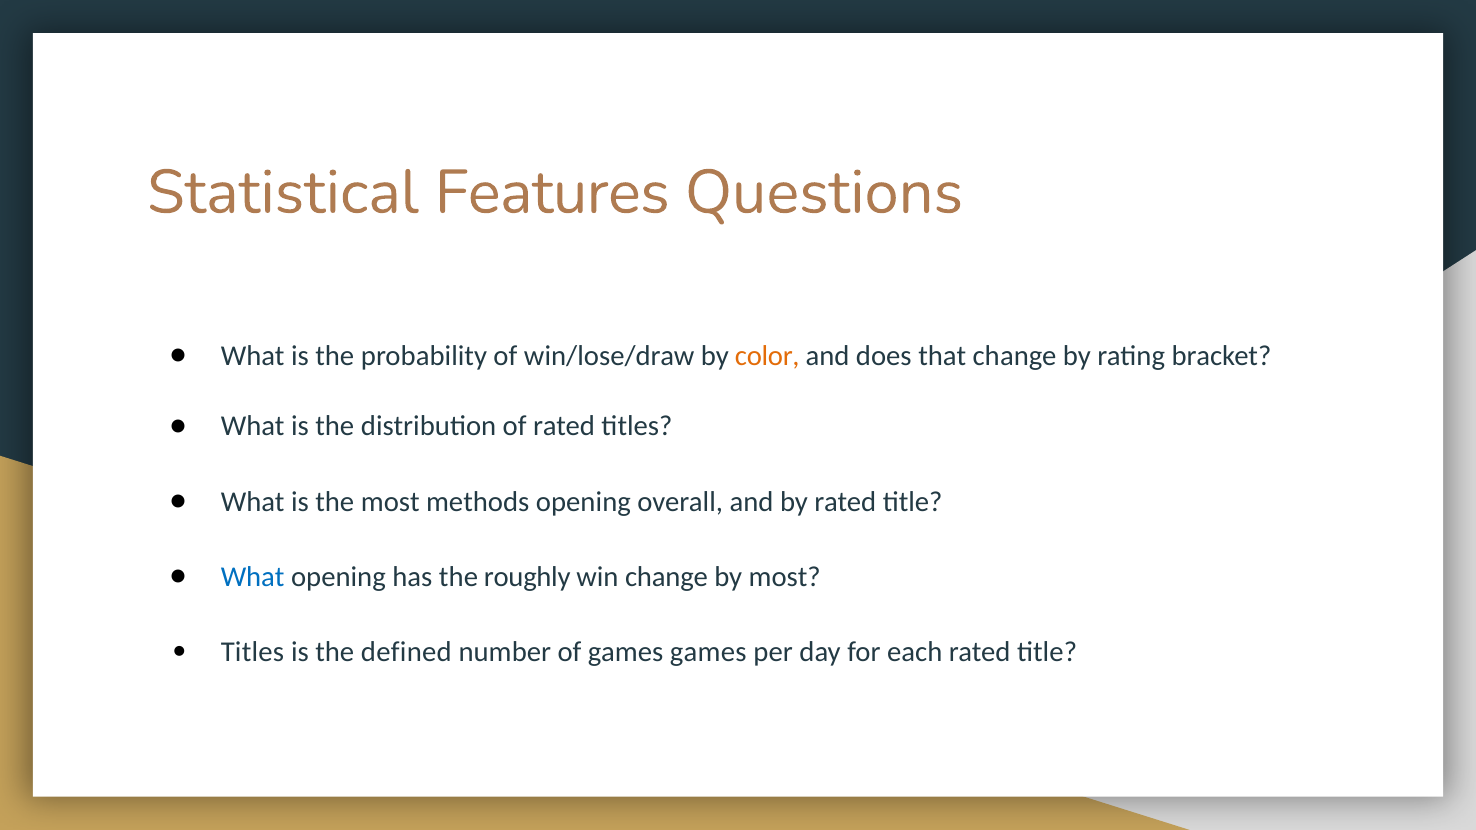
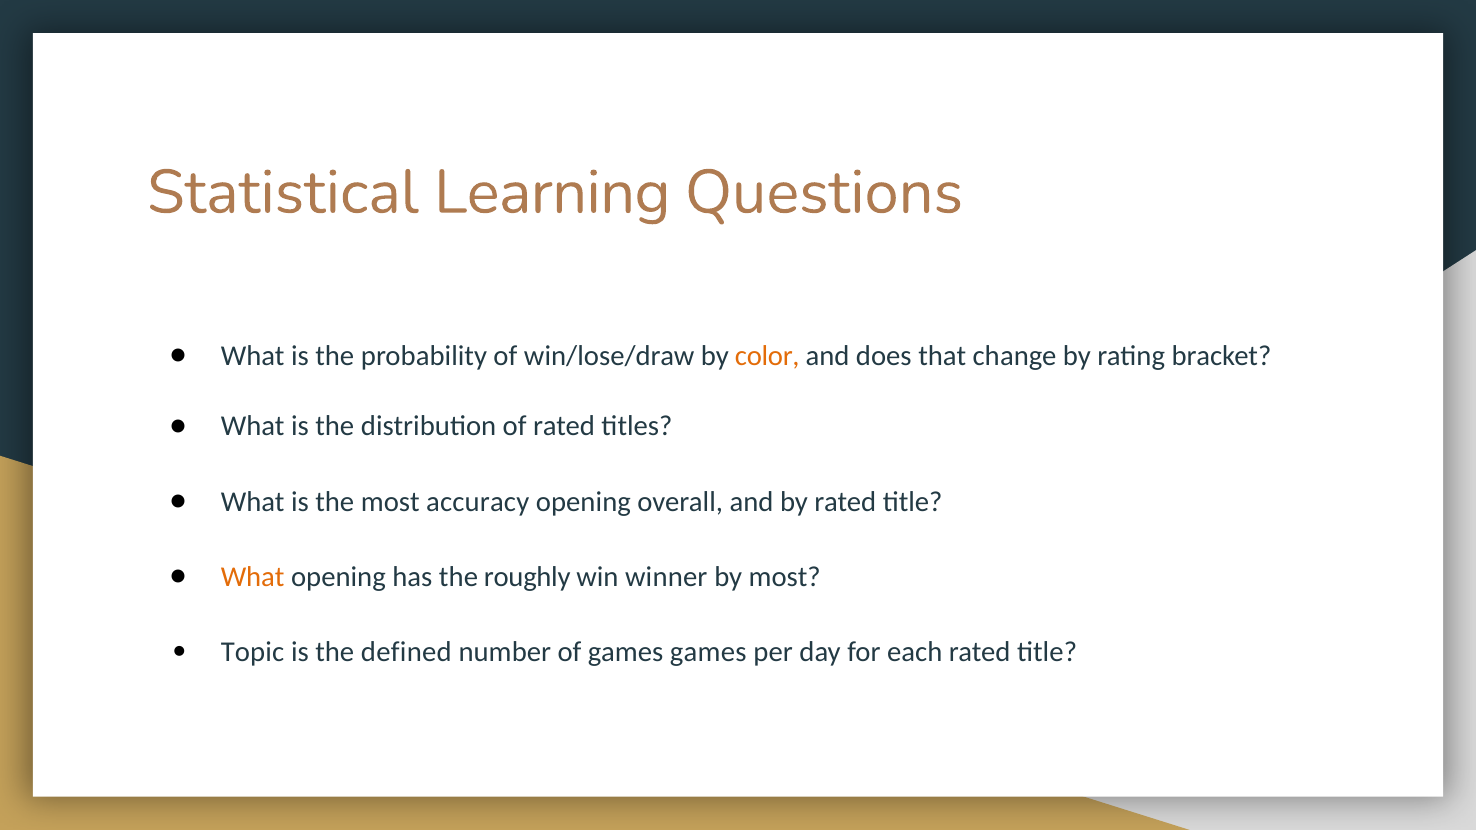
Features: Features -> Learning
methods: methods -> accuracy
What at (253, 577) colour: blue -> orange
win change: change -> winner
Titles at (252, 652): Titles -> Topic
